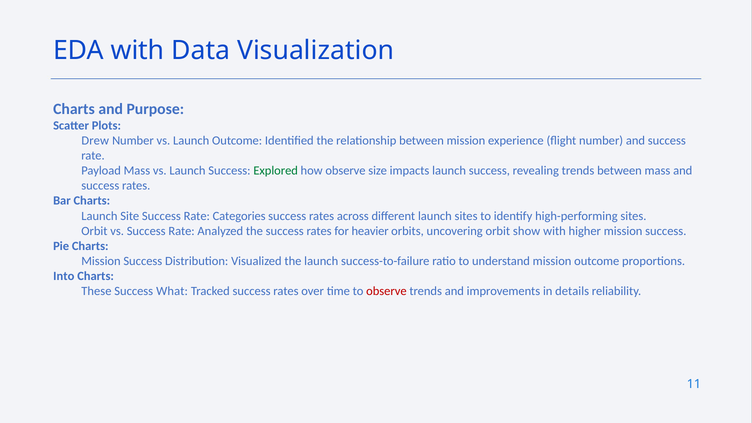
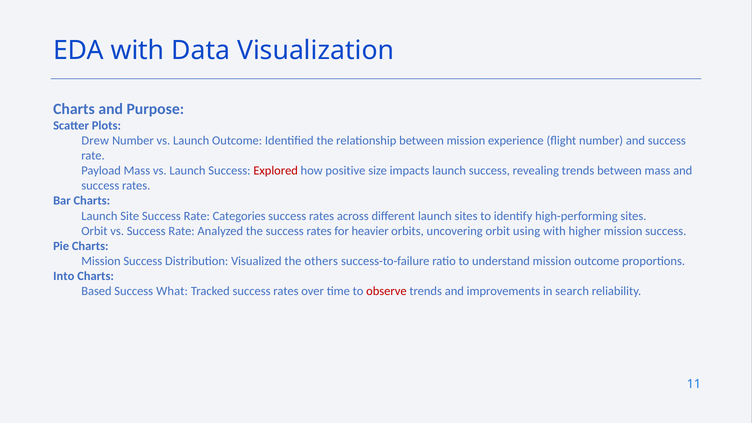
Explored colour: green -> red
how observe: observe -> positive
show: show -> using
the launch: launch -> others
These: These -> Based
details: details -> search
